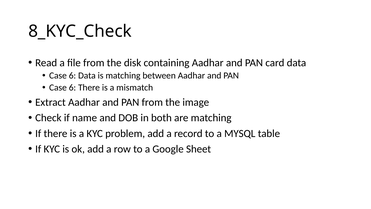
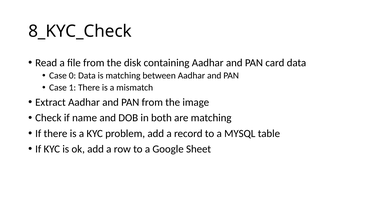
6 at (72, 76): 6 -> 0
6 at (72, 87): 6 -> 1
